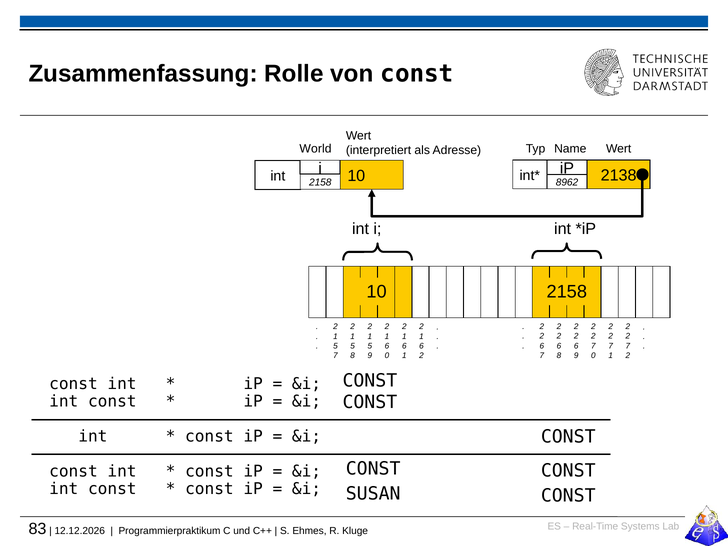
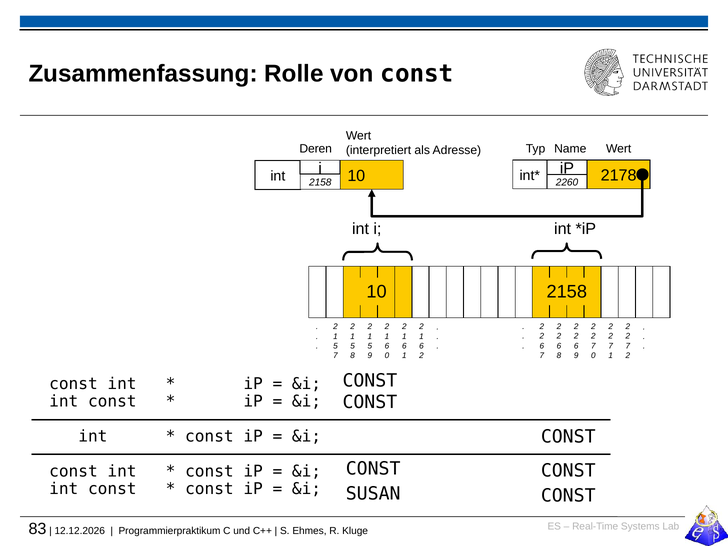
World: World -> Deren
8962: 8962 -> 2260
2138: 2138 -> 2178
